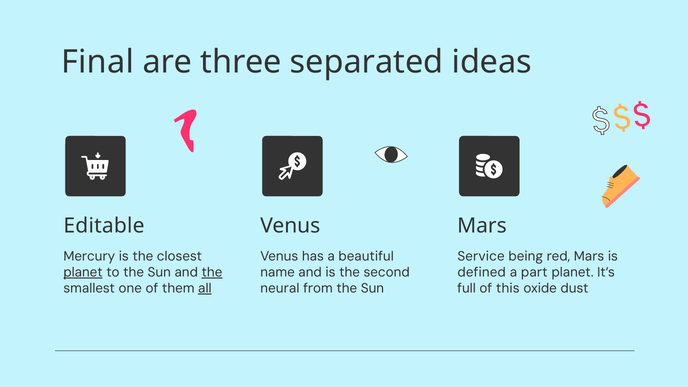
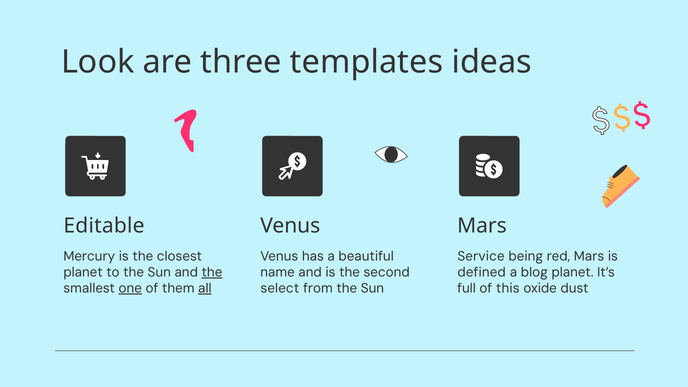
Final: Final -> Look
separated: separated -> templates
planet at (83, 272) underline: present -> none
part: part -> blog
one underline: none -> present
neural: neural -> select
